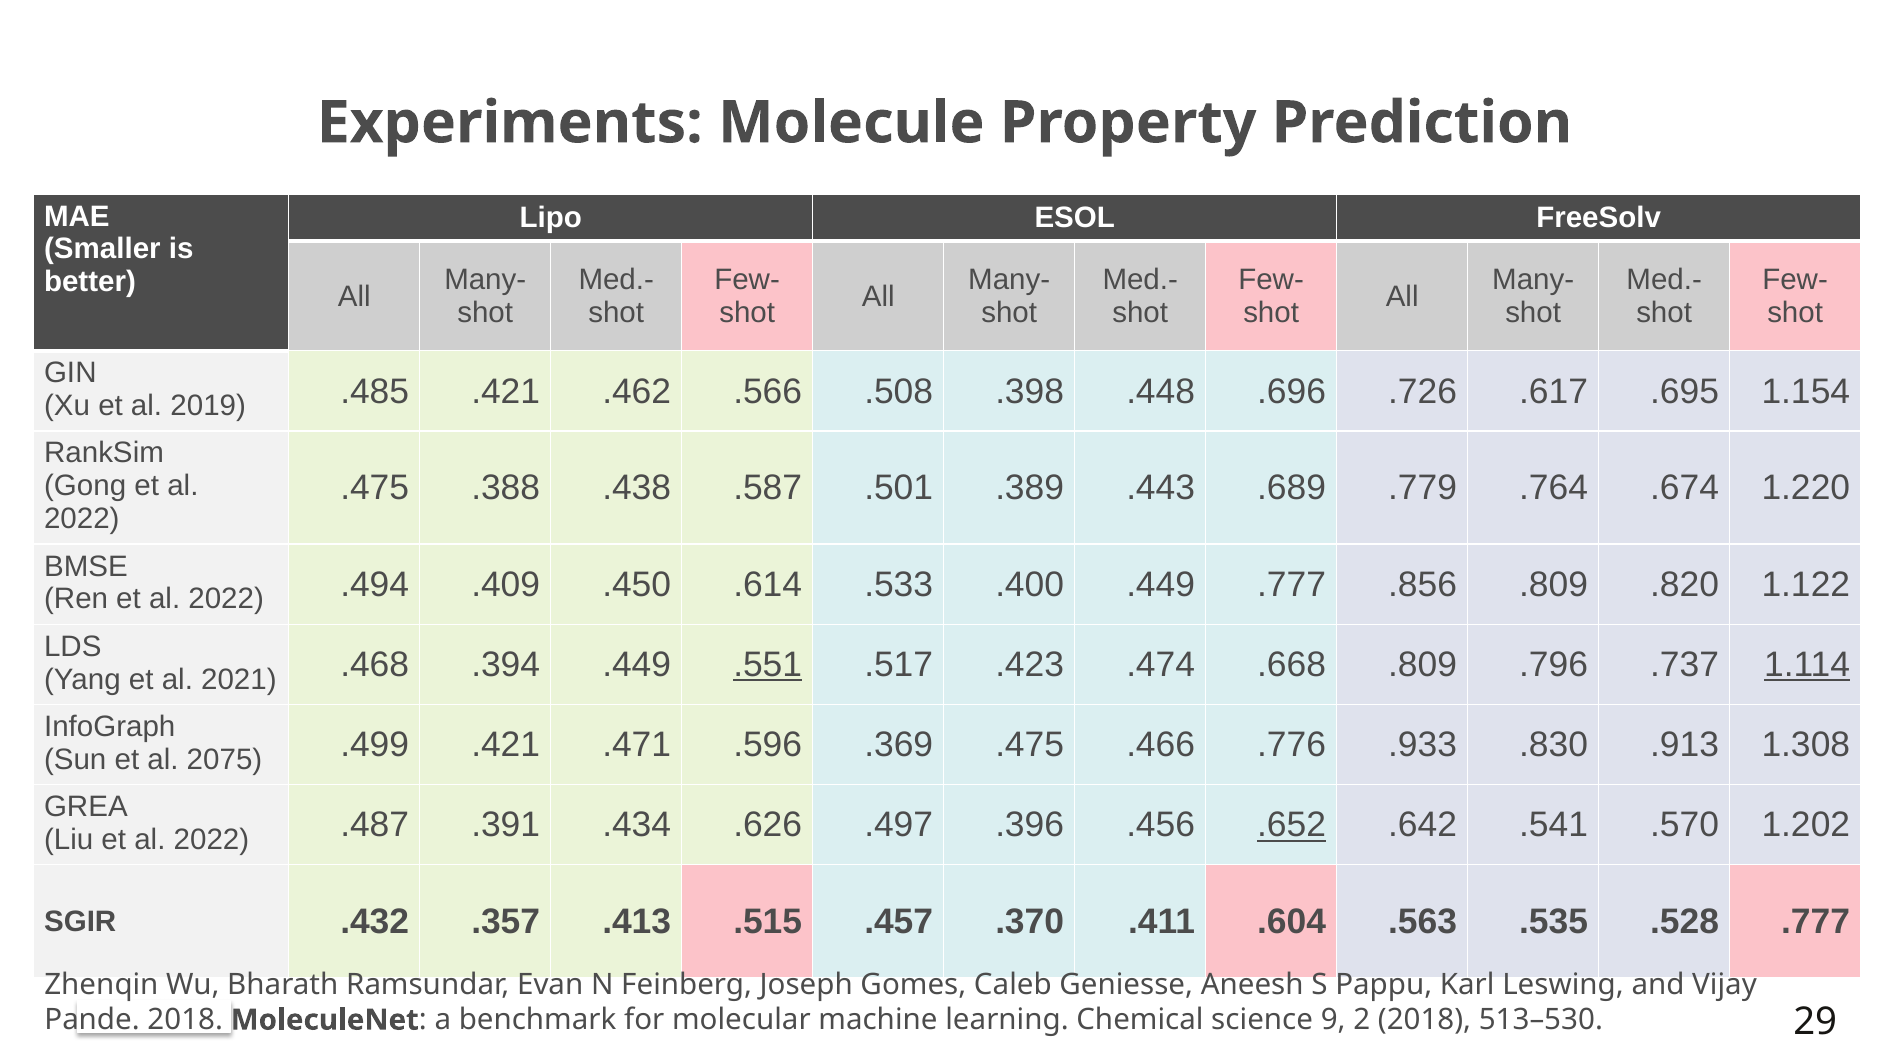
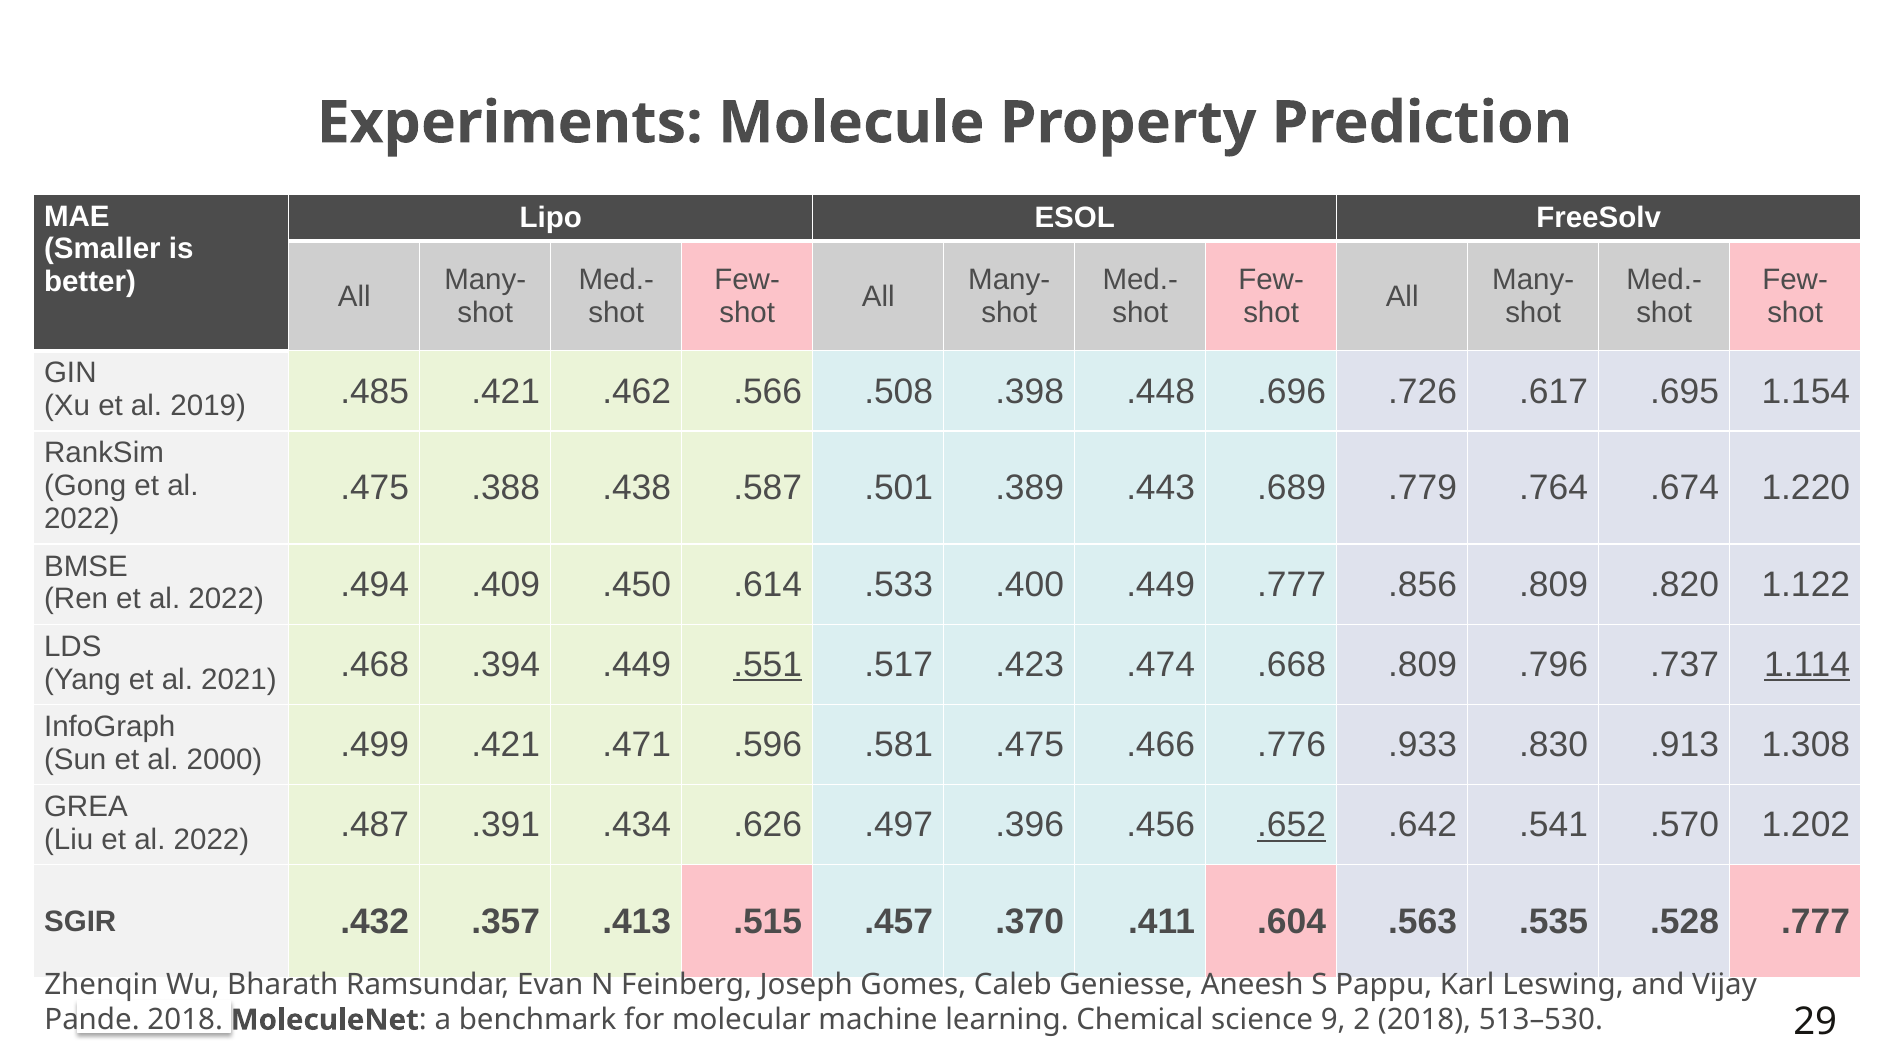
2075: 2075 -> 2000
.369: .369 -> .581
